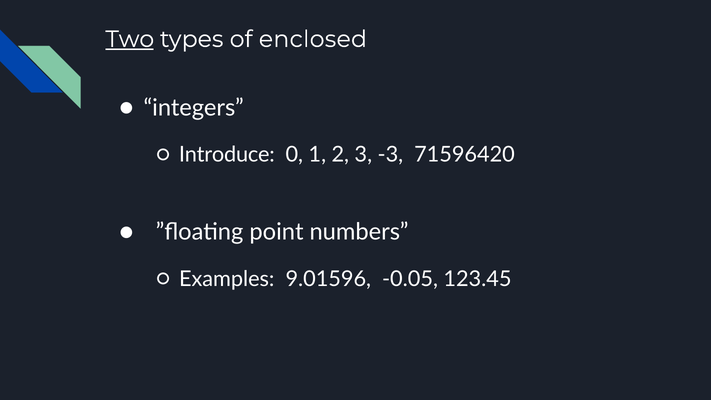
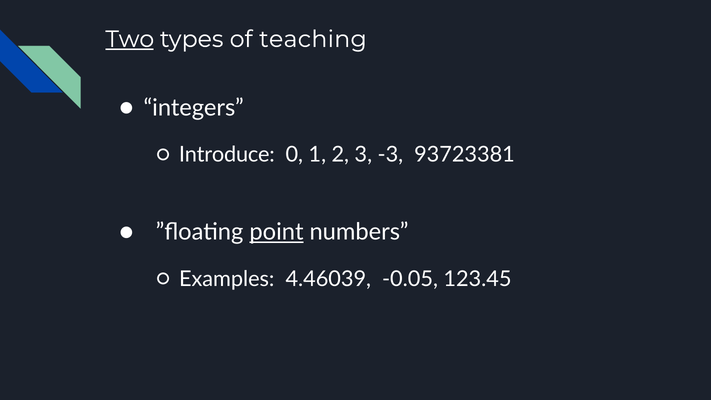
enclosed: enclosed -> teaching
71596420: 71596420 -> 93723381
point underline: none -> present
9.01596: 9.01596 -> 4.46039
